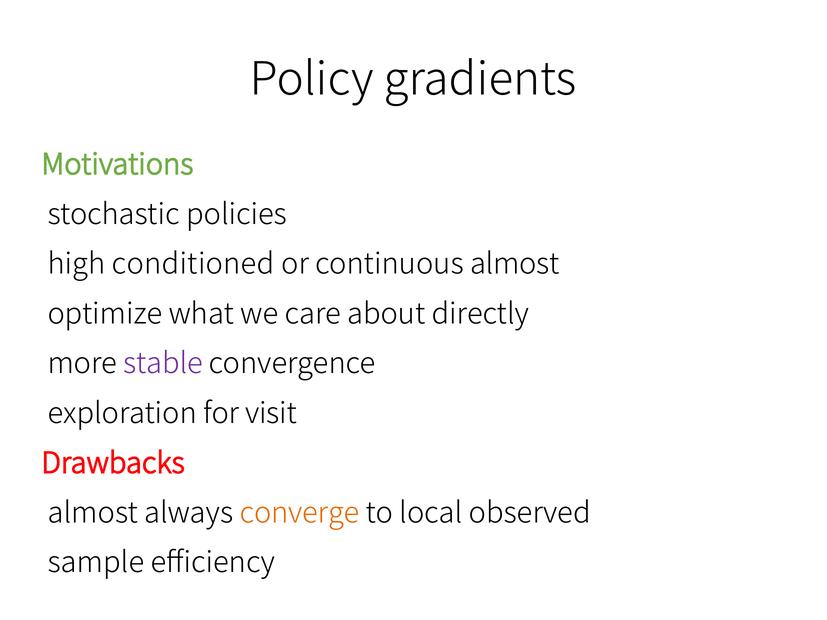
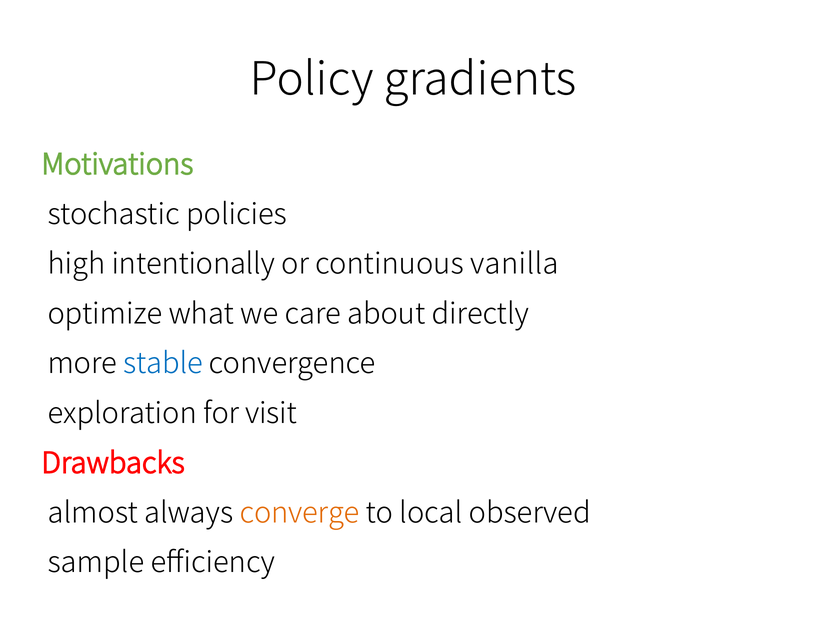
conditioned: conditioned -> intentionally
continuous almost: almost -> vanilla
stable colour: purple -> blue
